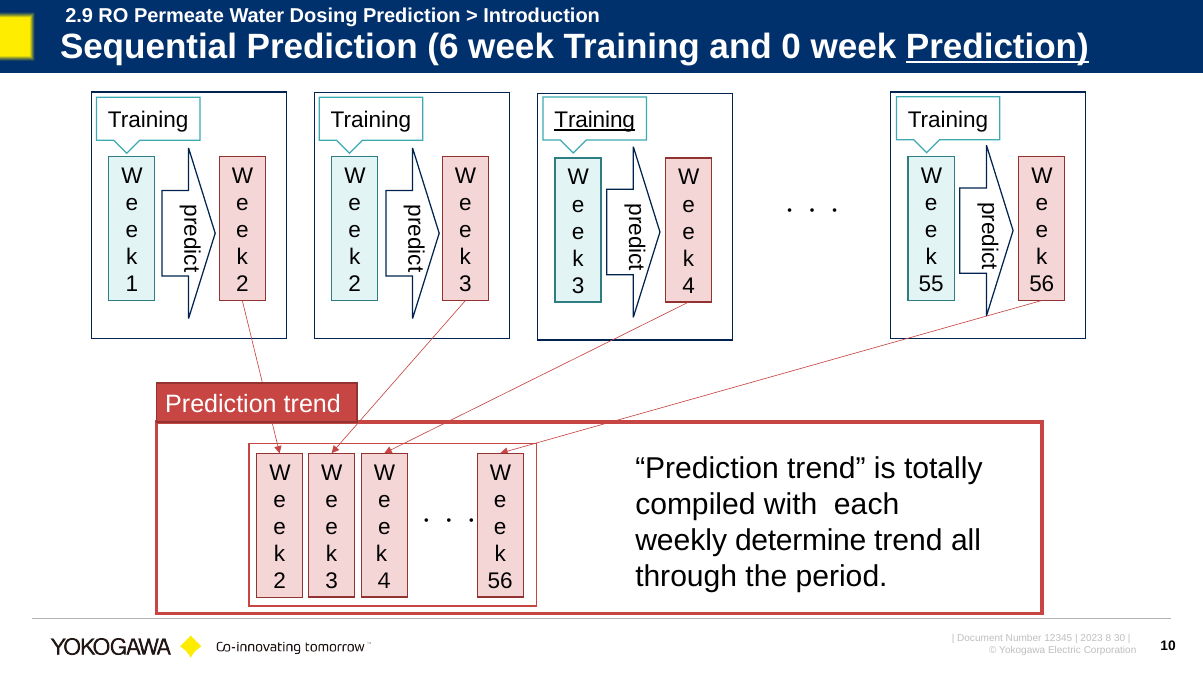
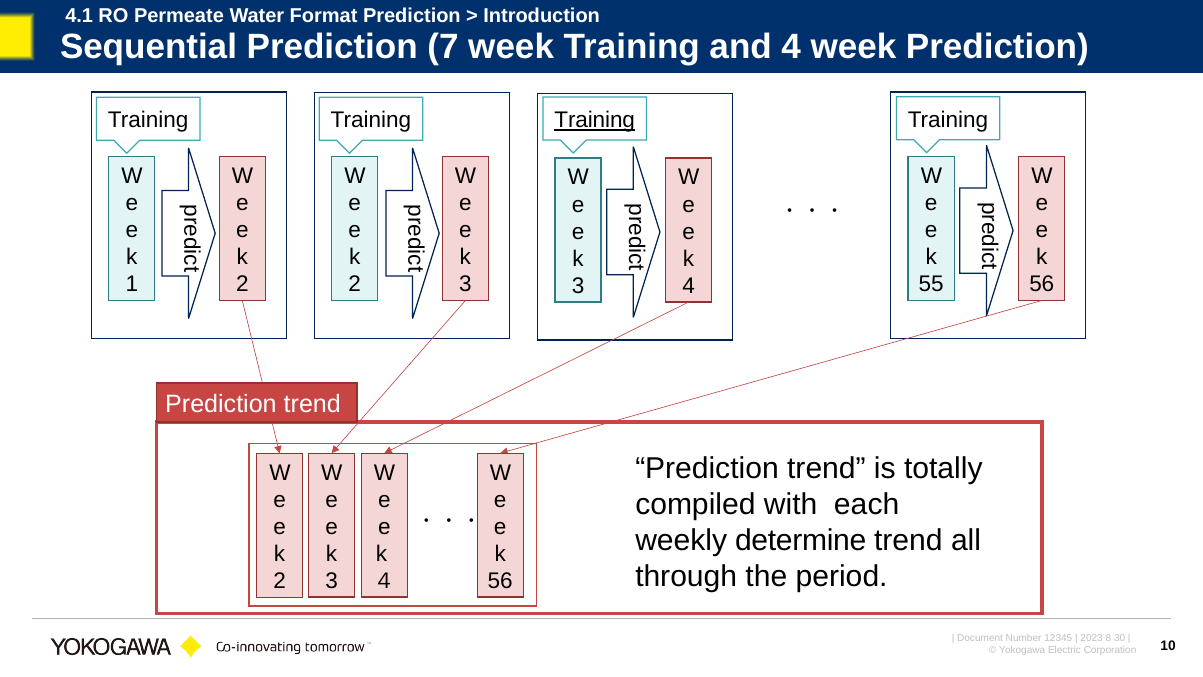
2.9: 2.9 -> 4.1
Dosing: Dosing -> Format
6: 6 -> 7
and 0: 0 -> 4
Prediction at (997, 47) underline: present -> none
